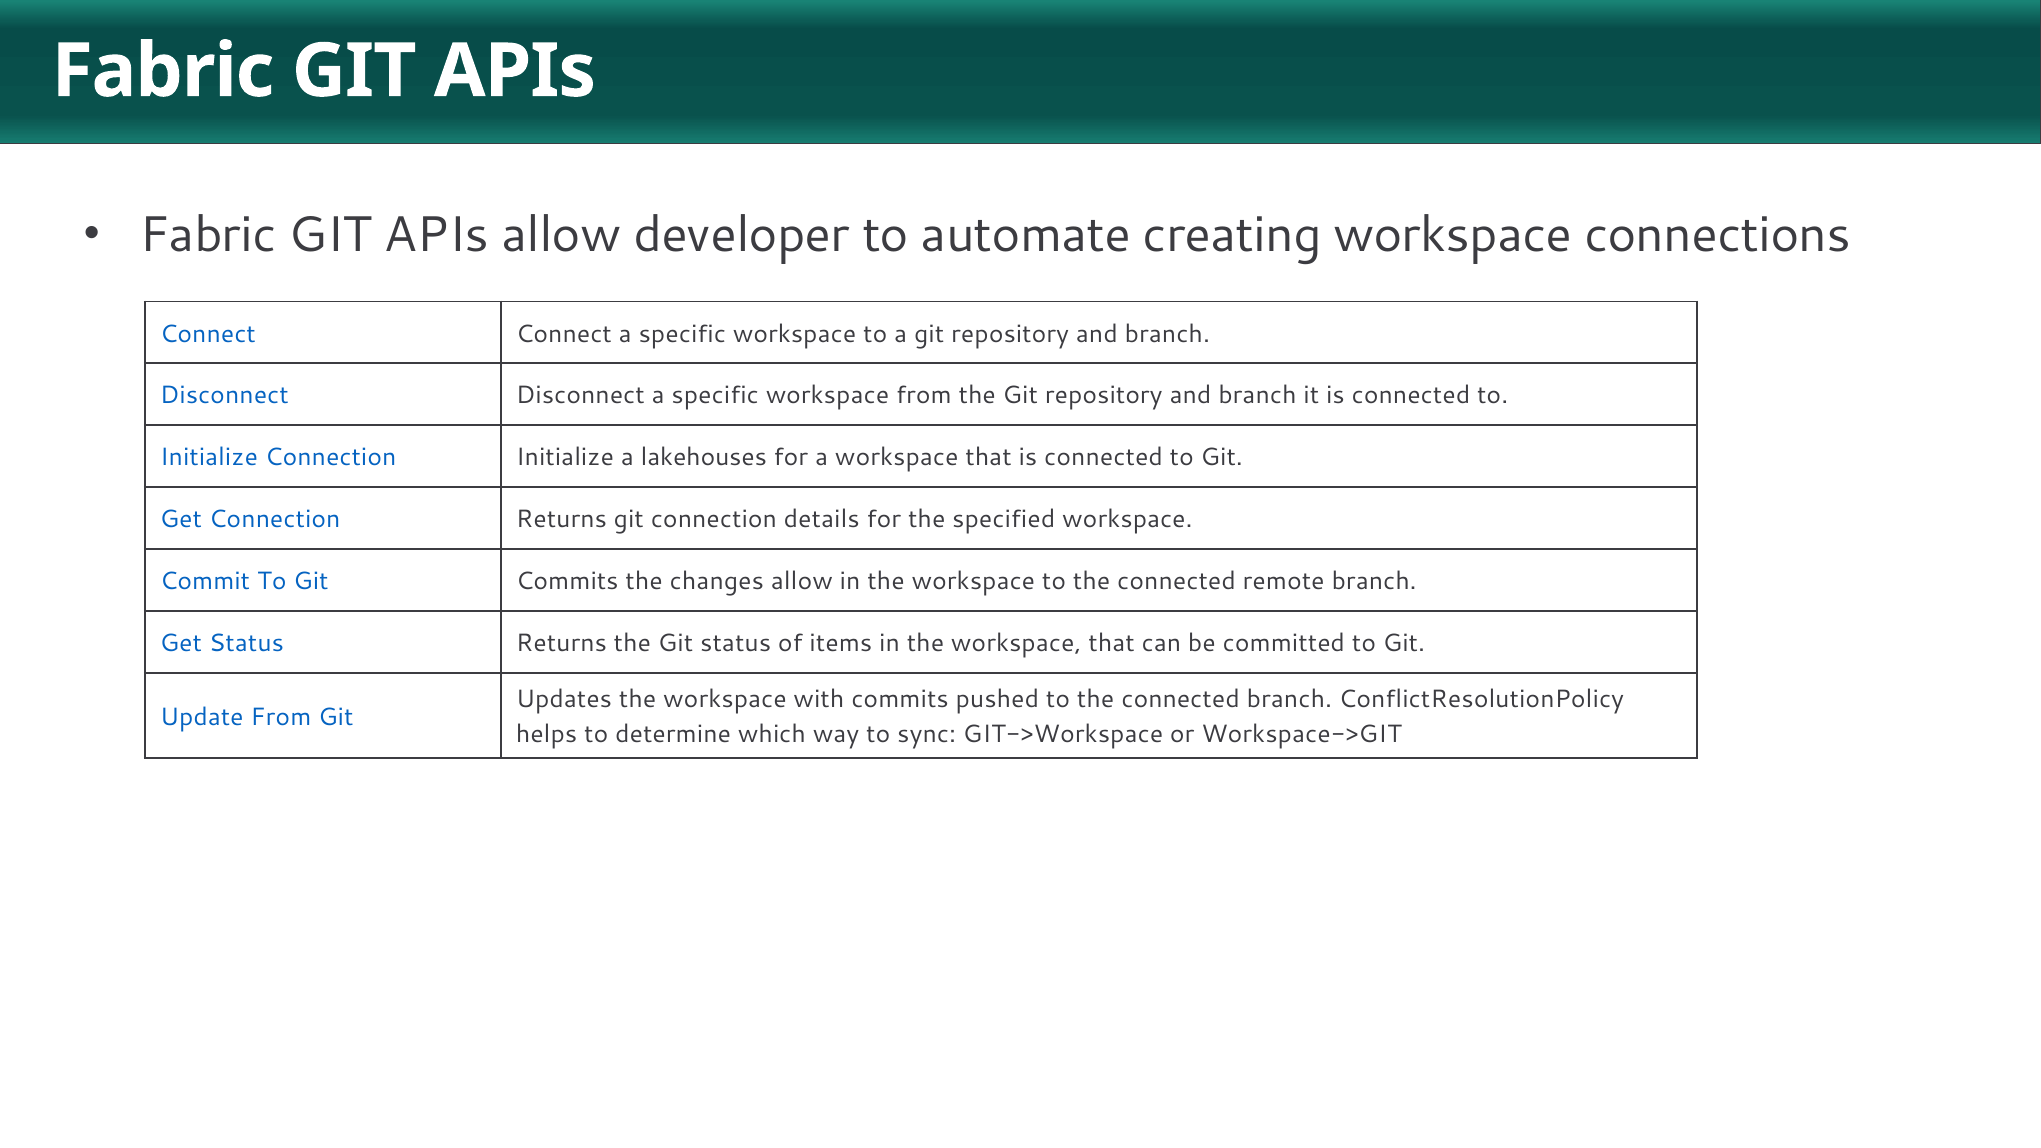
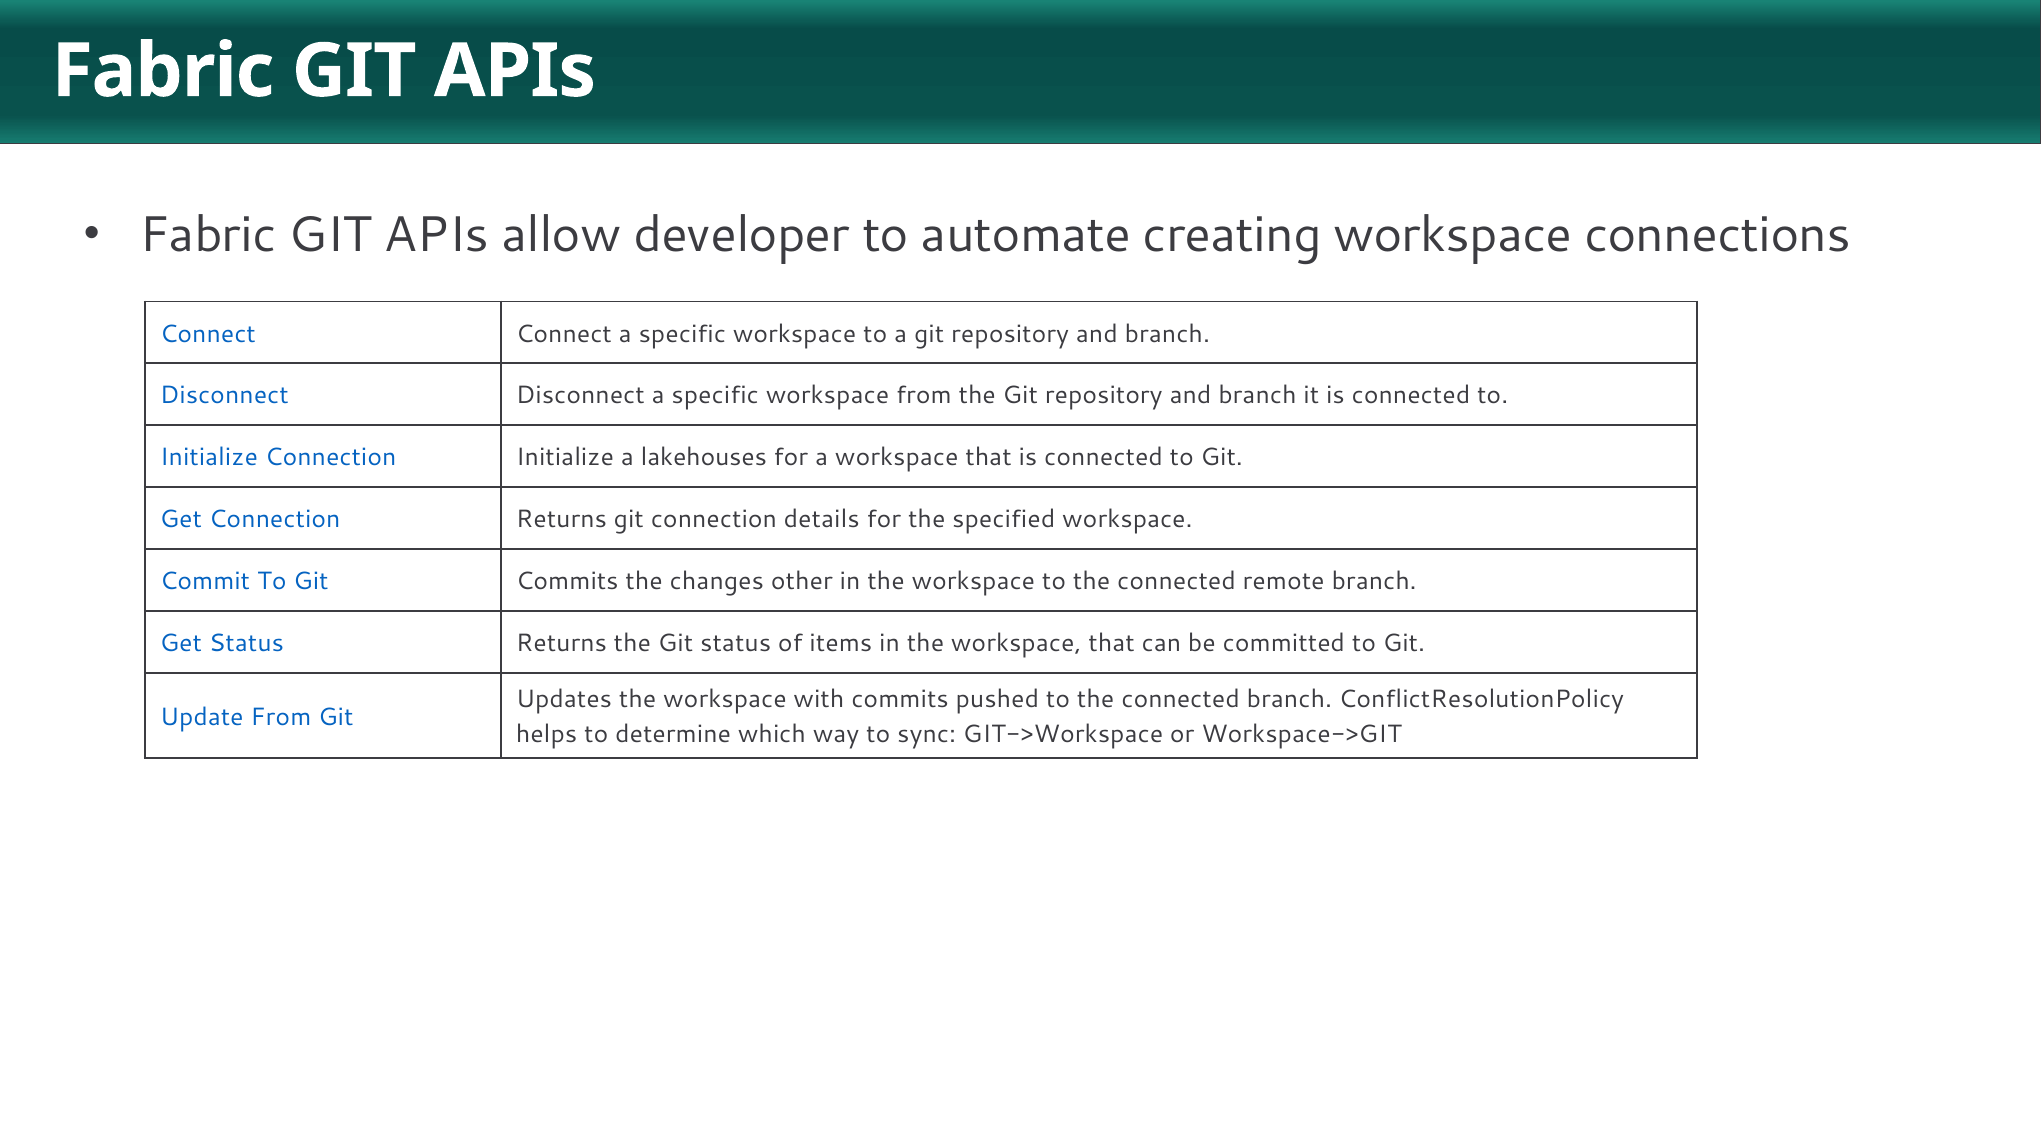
changes allow: allow -> other
